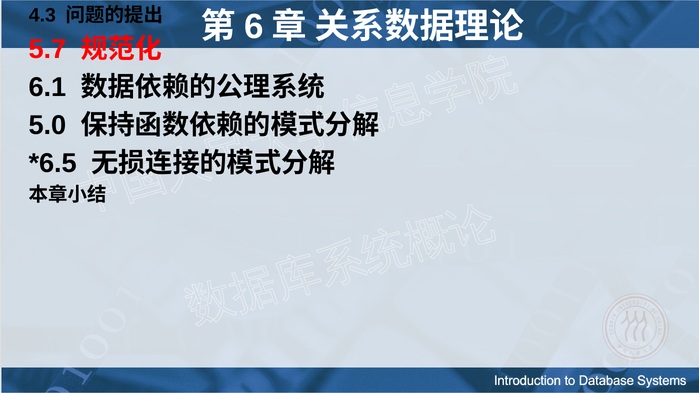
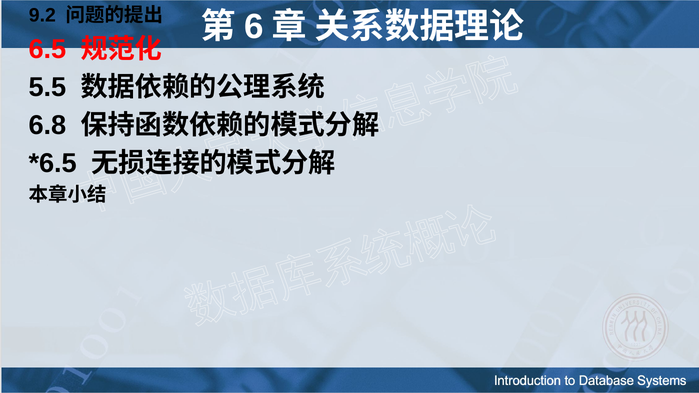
4.3: 4.3 -> 9.2
5.7: 5.7 -> 6.5
6.1: 6.1 -> 5.5
5.0: 5.0 -> 6.8
